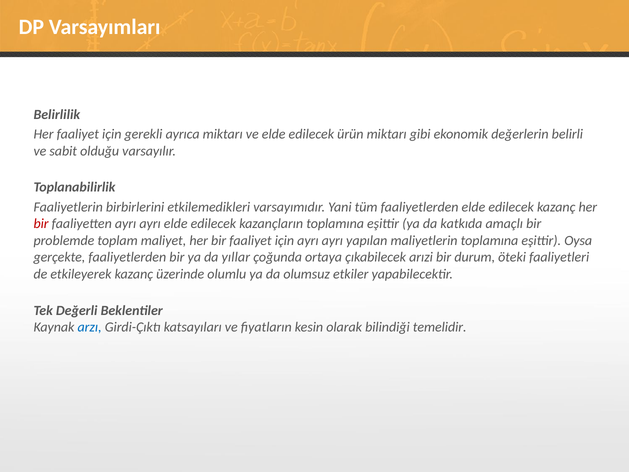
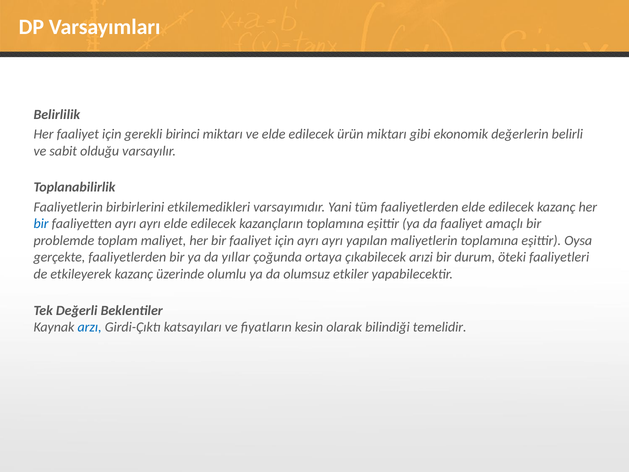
ayrıca: ayrıca -> birinci
bir at (41, 224) colour: red -> blue
da katkıda: katkıda -> faaliyet
